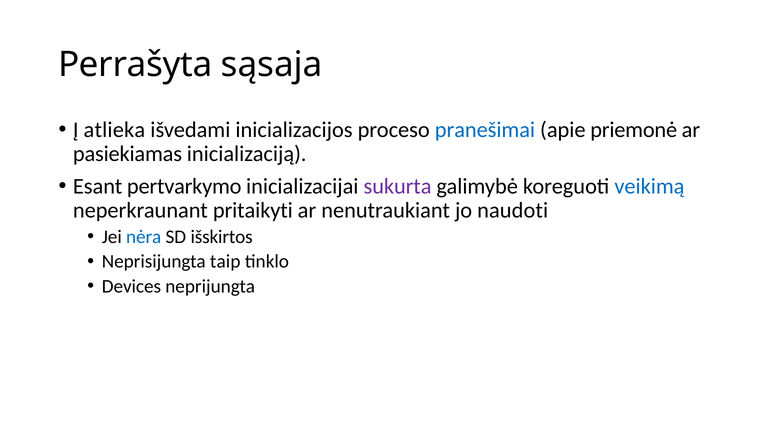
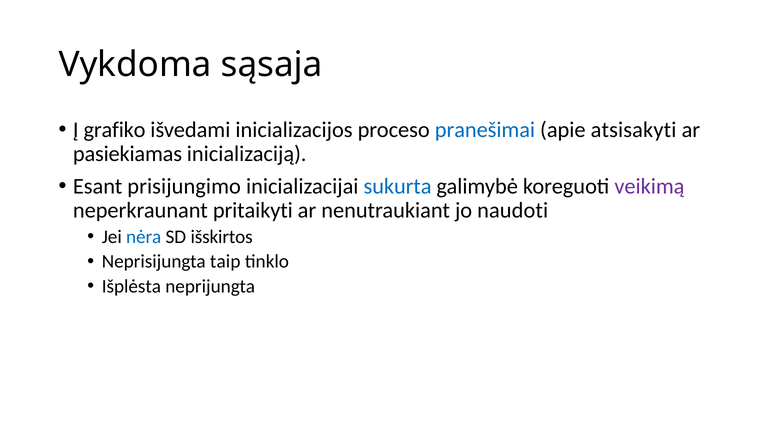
Perrašyta: Perrašyta -> Vykdoma
atlieka: atlieka -> grafiko
priemonė: priemonė -> atsisakyti
pertvarkymo: pertvarkymo -> prisijungimo
sukurta colour: purple -> blue
veikimą colour: blue -> purple
Devices: Devices -> Išplėsta
